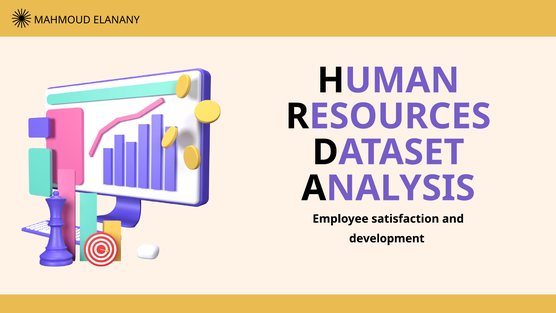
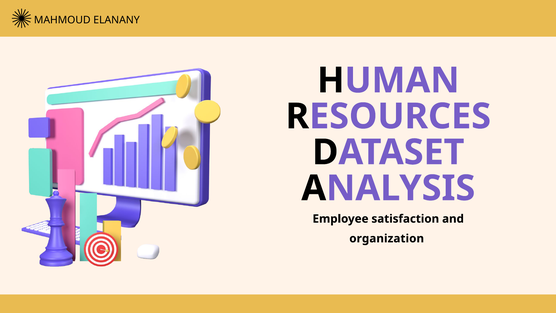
development: development -> organization
